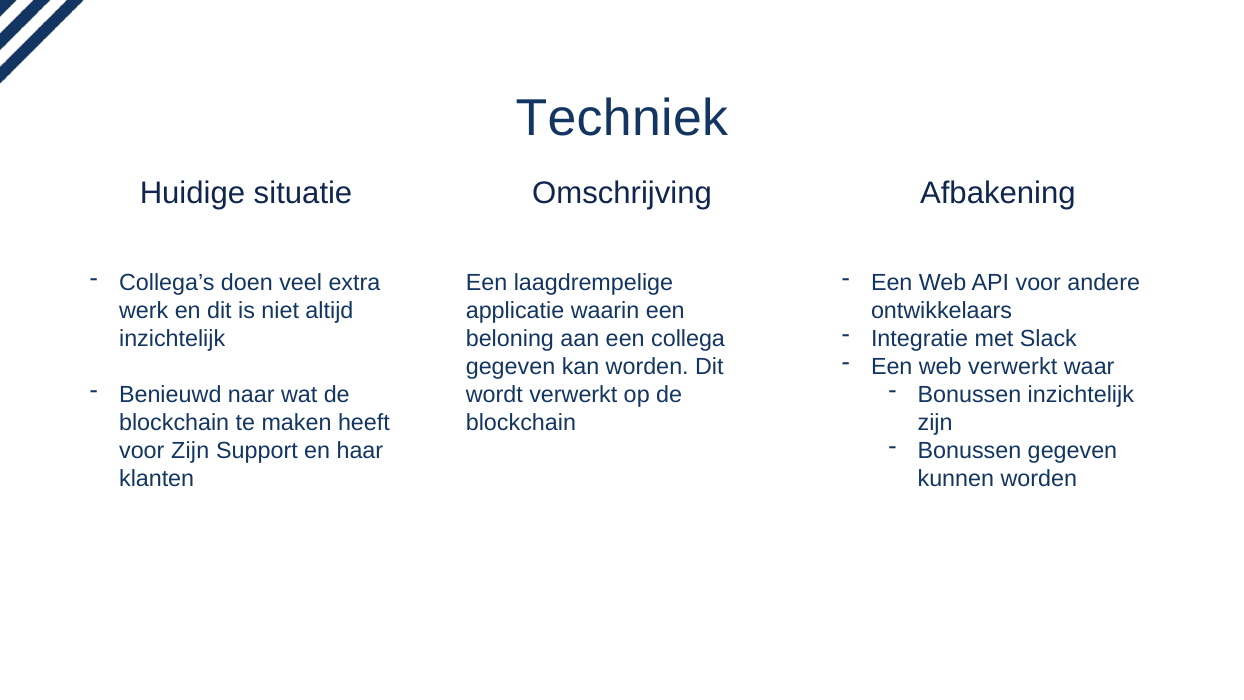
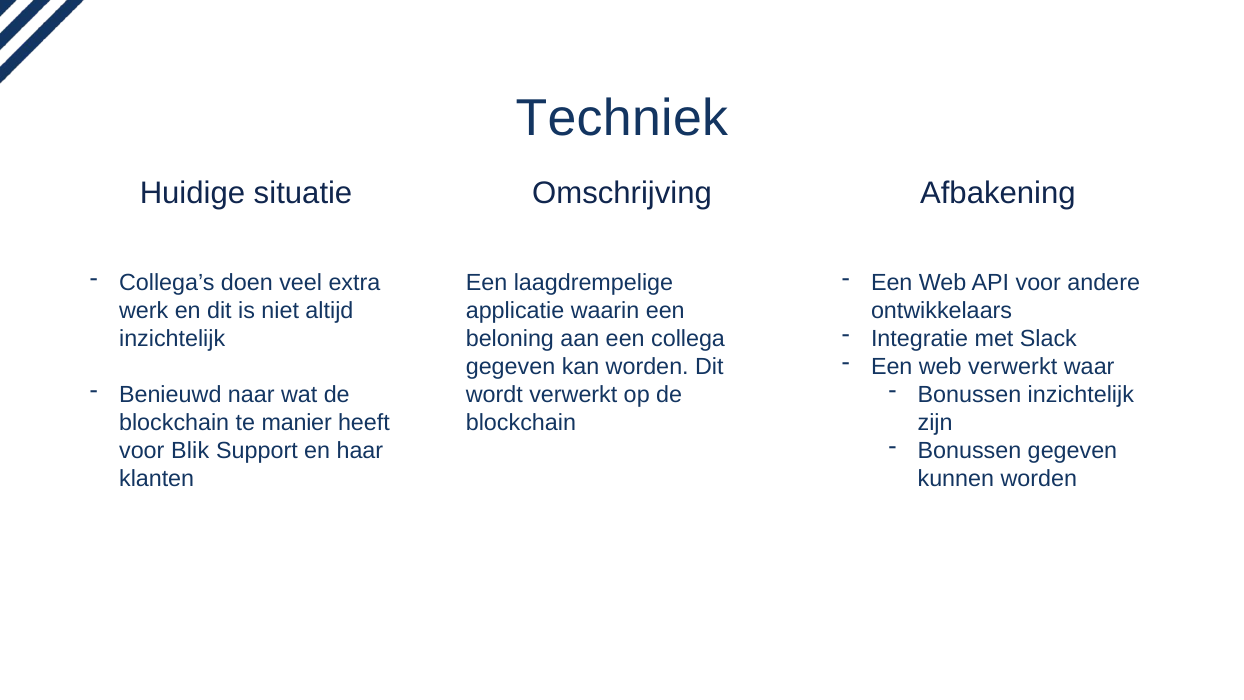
maken: maken -> manier
voor Zijn: Zijn -> Blik
